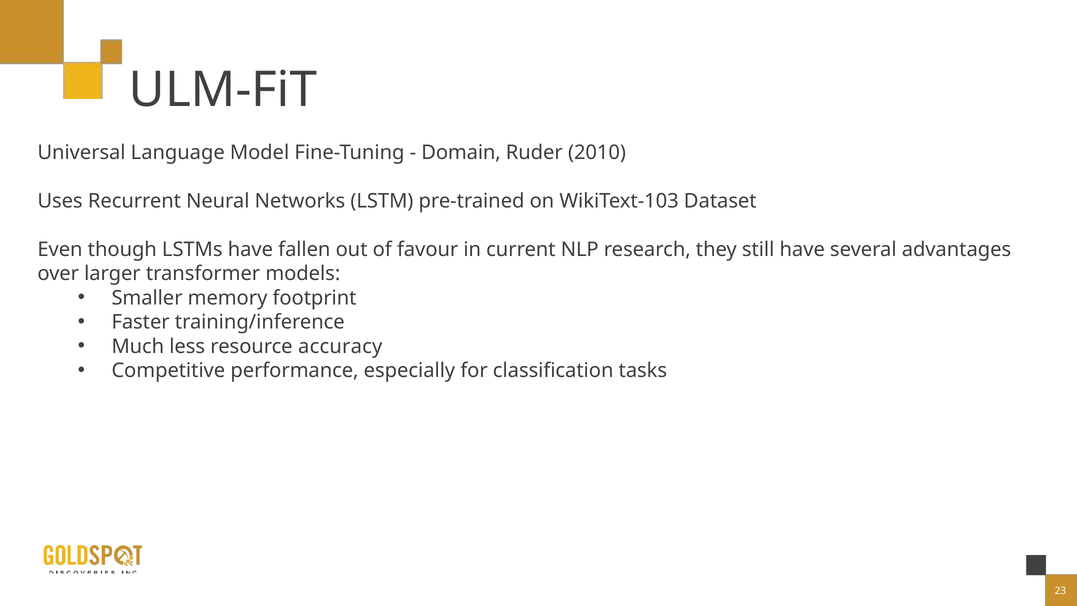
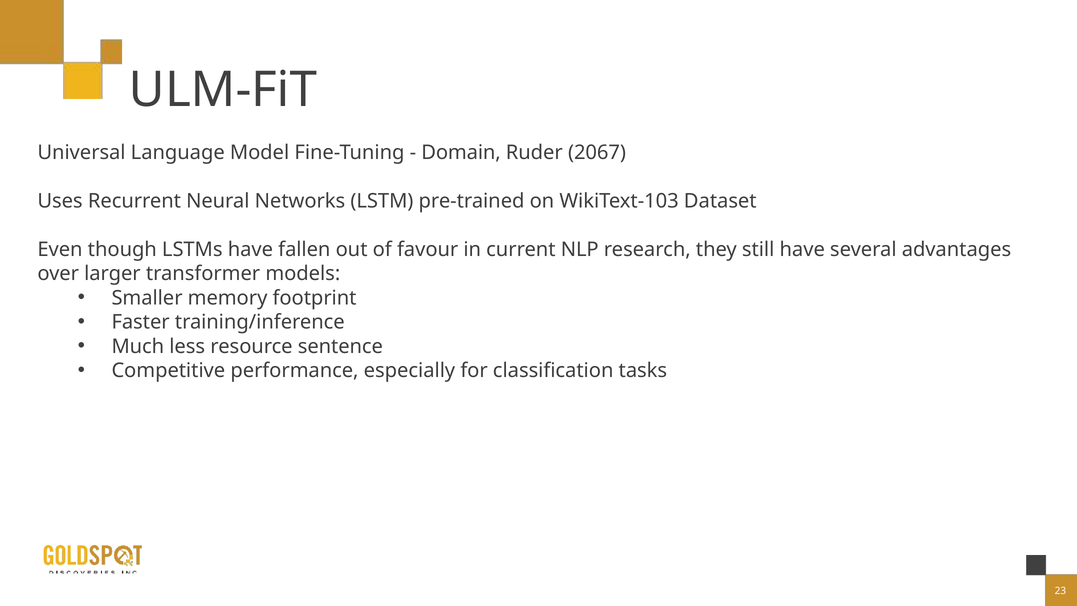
2010: 2010 -> 2067
accuracy: accuracy -> sentence
